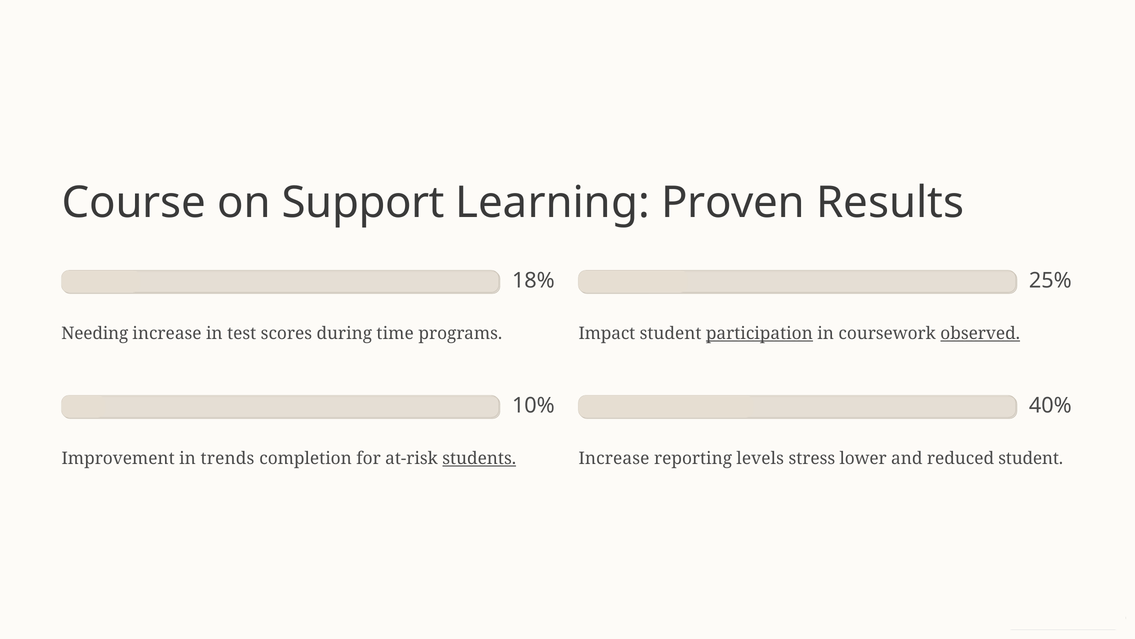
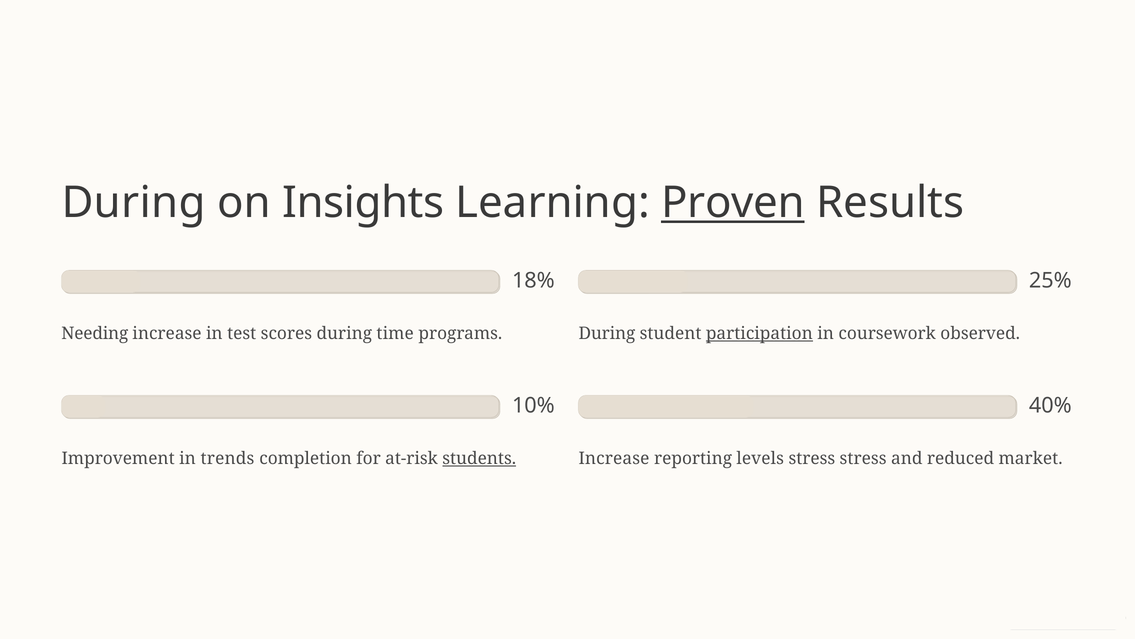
Course at (134, 203): Course -> During
Support: Support -> Insights
Proven underline: none -> present
Impact at (607, 333): Impact -> During
observed underline: present -> none
stress lower: lower -> stress
reduced student: student -> market
